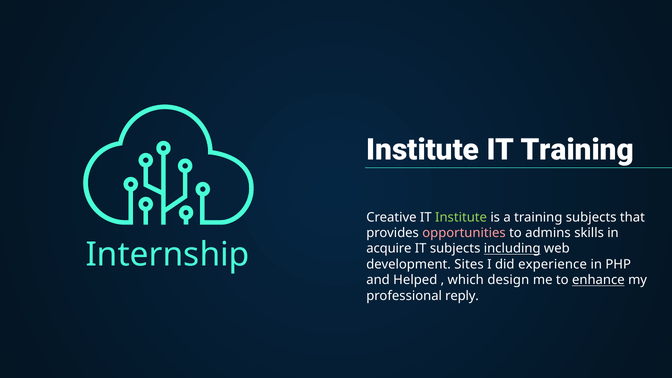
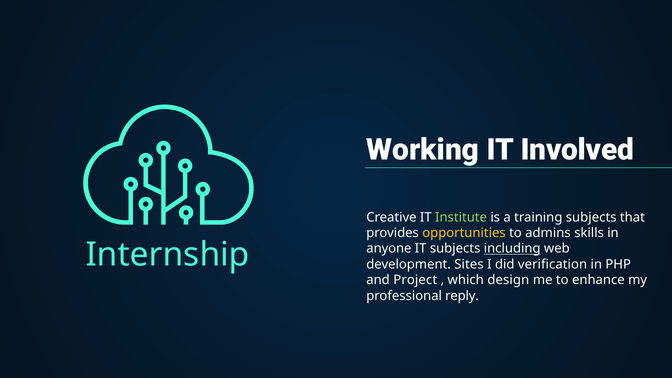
Institute at (423, 150): Institute -> Working
IT Training: Training -> Involved
opportunities colour: pink -> yellow
acquire: acquire -> anyone
experience: experience -> verification
Helped: Helped -> Project
enhance underline: present -> none
